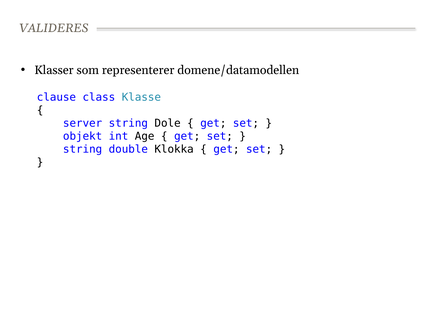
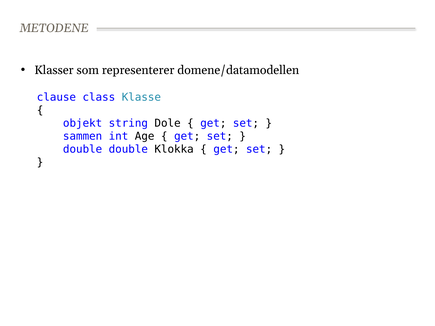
VALIDERES: VALIDERES -> METODENE
server: server -> objekt
objekt: objekt -> sammen
string at (83, 149): string -> double
